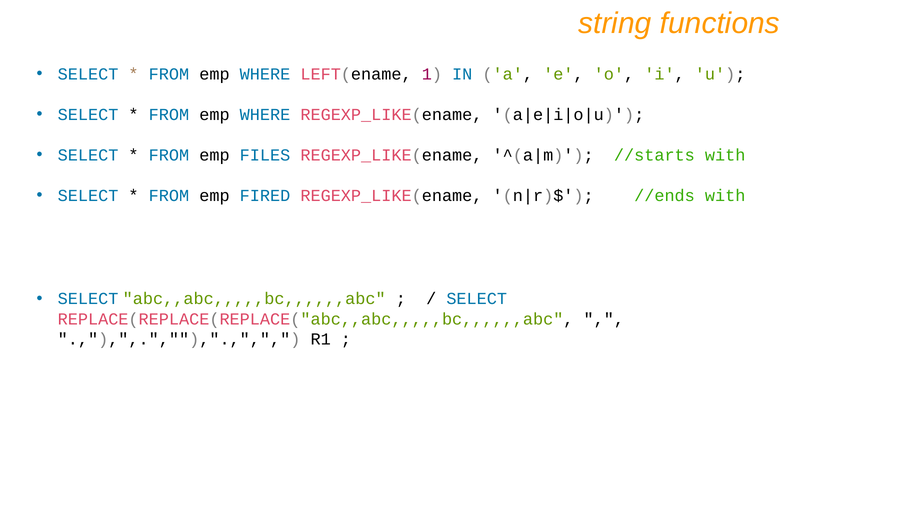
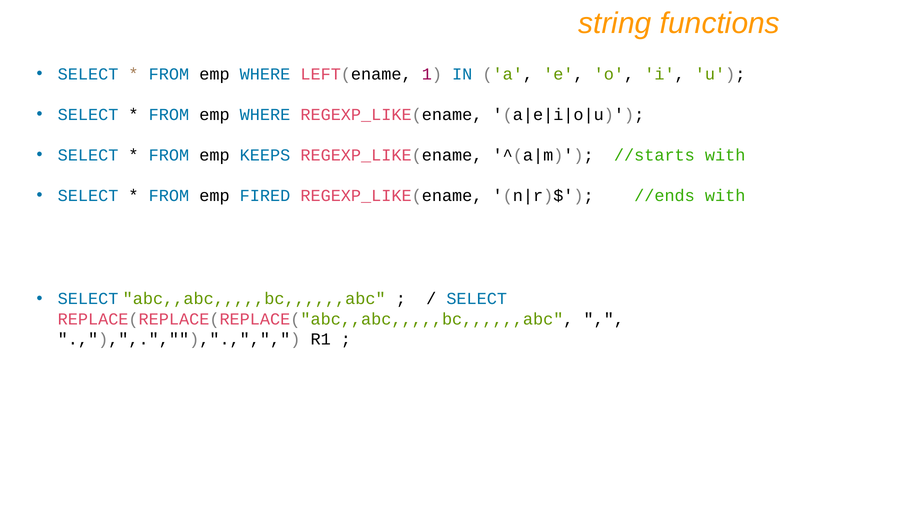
FILES: FILES -> KEEPS
